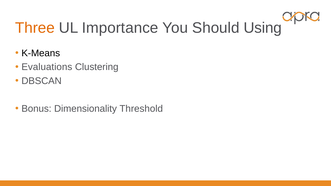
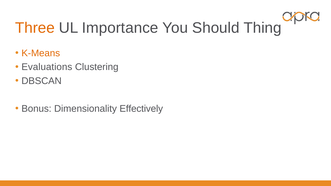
Using: Using -> Thing
K-Means colour: black -> orange
Threshold: Threshold -> Effectively
